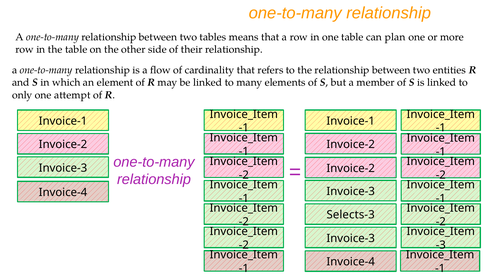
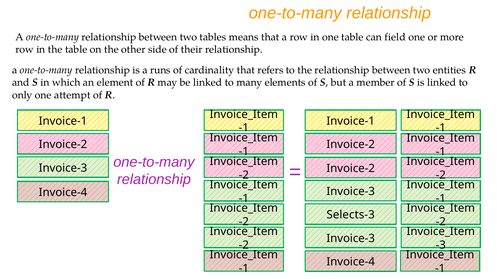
plan: plan -> field
flow: flow -> runs
